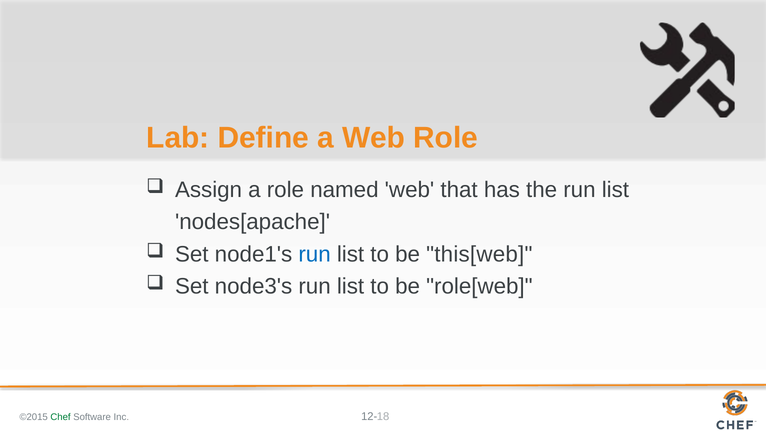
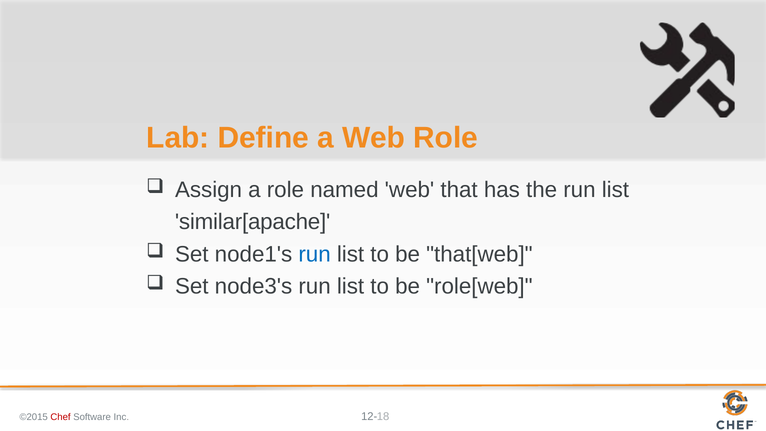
nodes[apache: nodes[apache -> similar[apache
this[web: this[web -> that[web
Chef colour: green -> red
